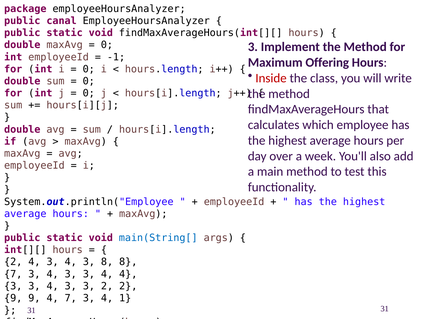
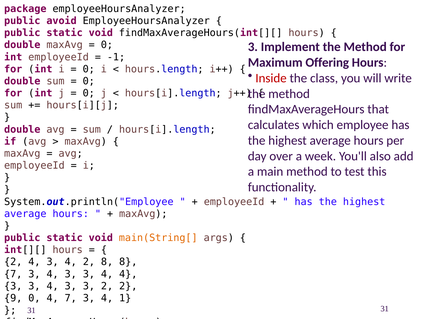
canal: canal -> avoid
main(String[ colour: blue -> orange
4 3 4 3: 3 -> 2
9 9: 9 -> 0
